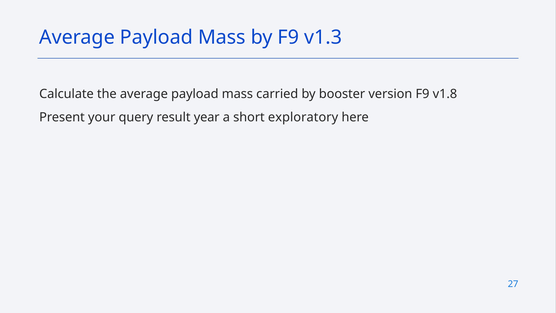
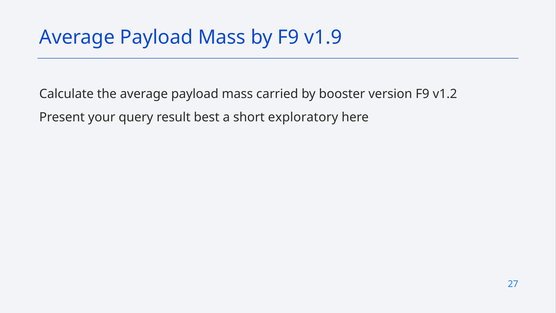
v1.3: v1.3 -> v1.9
v1.8: v1.8 -> v1.2
year: year -> best
